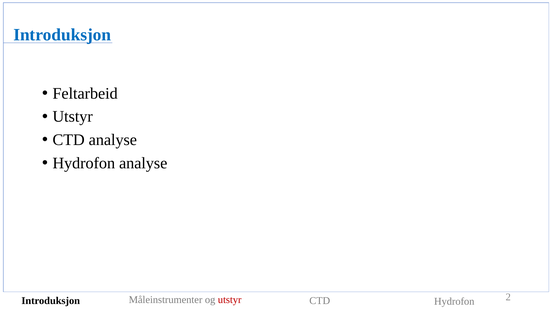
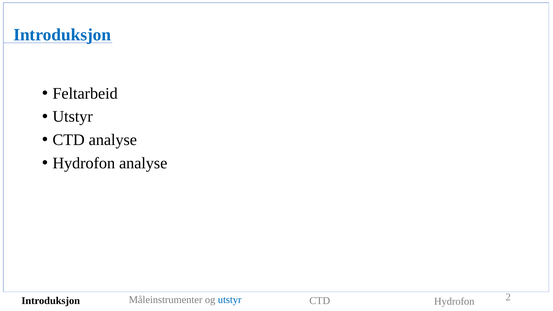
utstyr at (230, 300) colour: red -> blue
